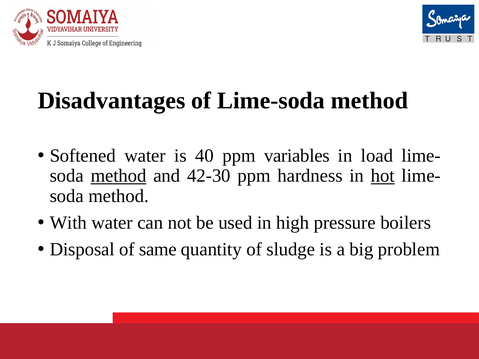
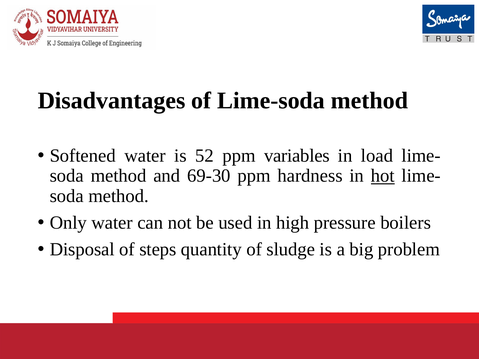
40: 40 -> 52
method at (119, 176) underline: present -> none
42-30: 42-30 -> 69-30
With: With -> Only
same: same -> steps
